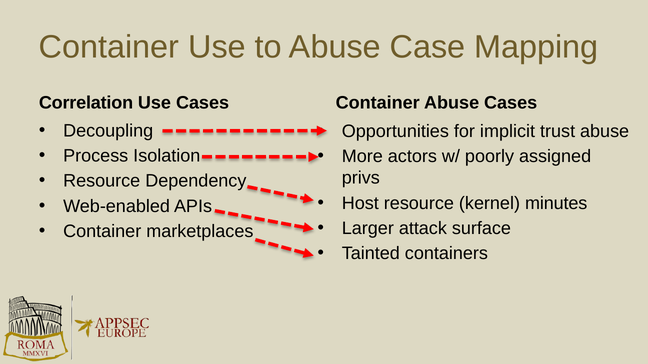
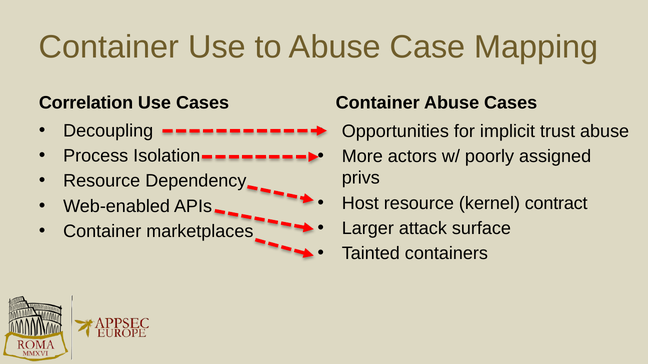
minutes: minutes -> contract
